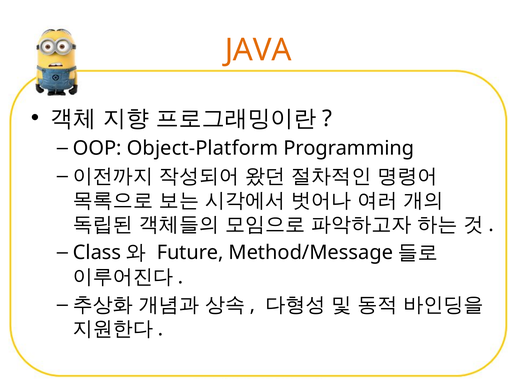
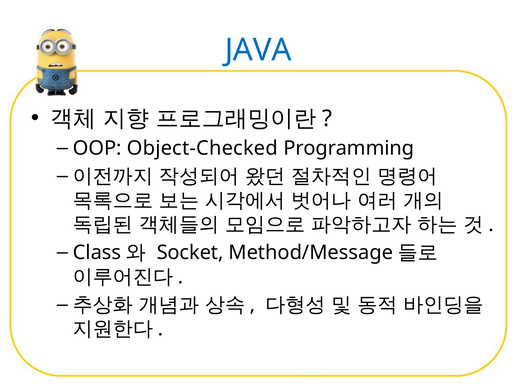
JAVA colour: orange -> blue
Object-Platform: Object-Platform -> Object-Checked
Future: Future -> Socket
